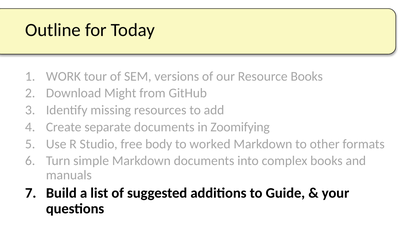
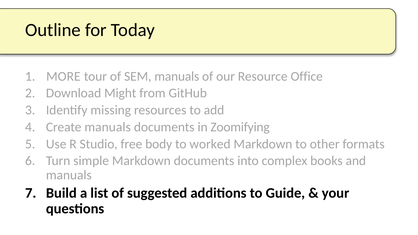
WORK: WORK -> MORE
SEM versions: versions -> manuals
Resource Books: Books -> Office
Create separate: separate -> manuals
